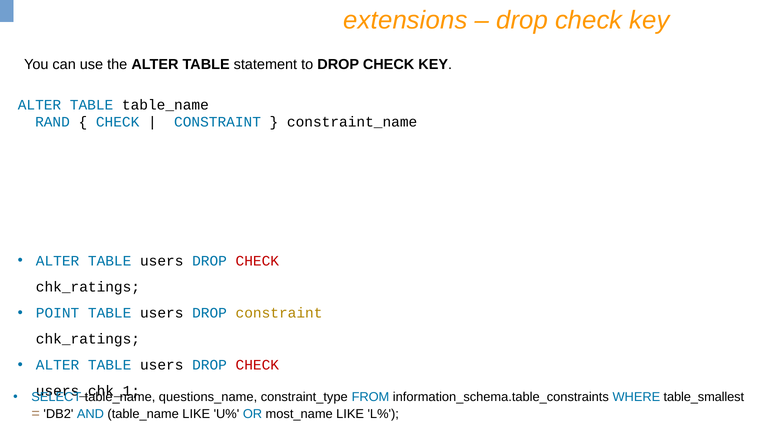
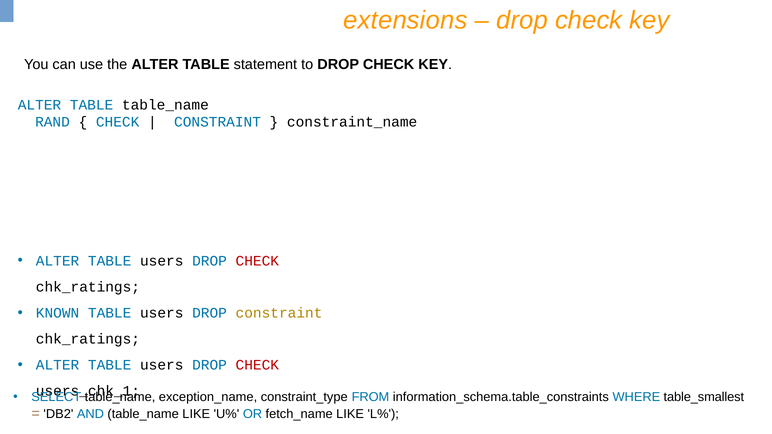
POINT: POINT -> KNOWN
questions_name: questions_name -> exception_name
most_name: most_name -> fetch_name
